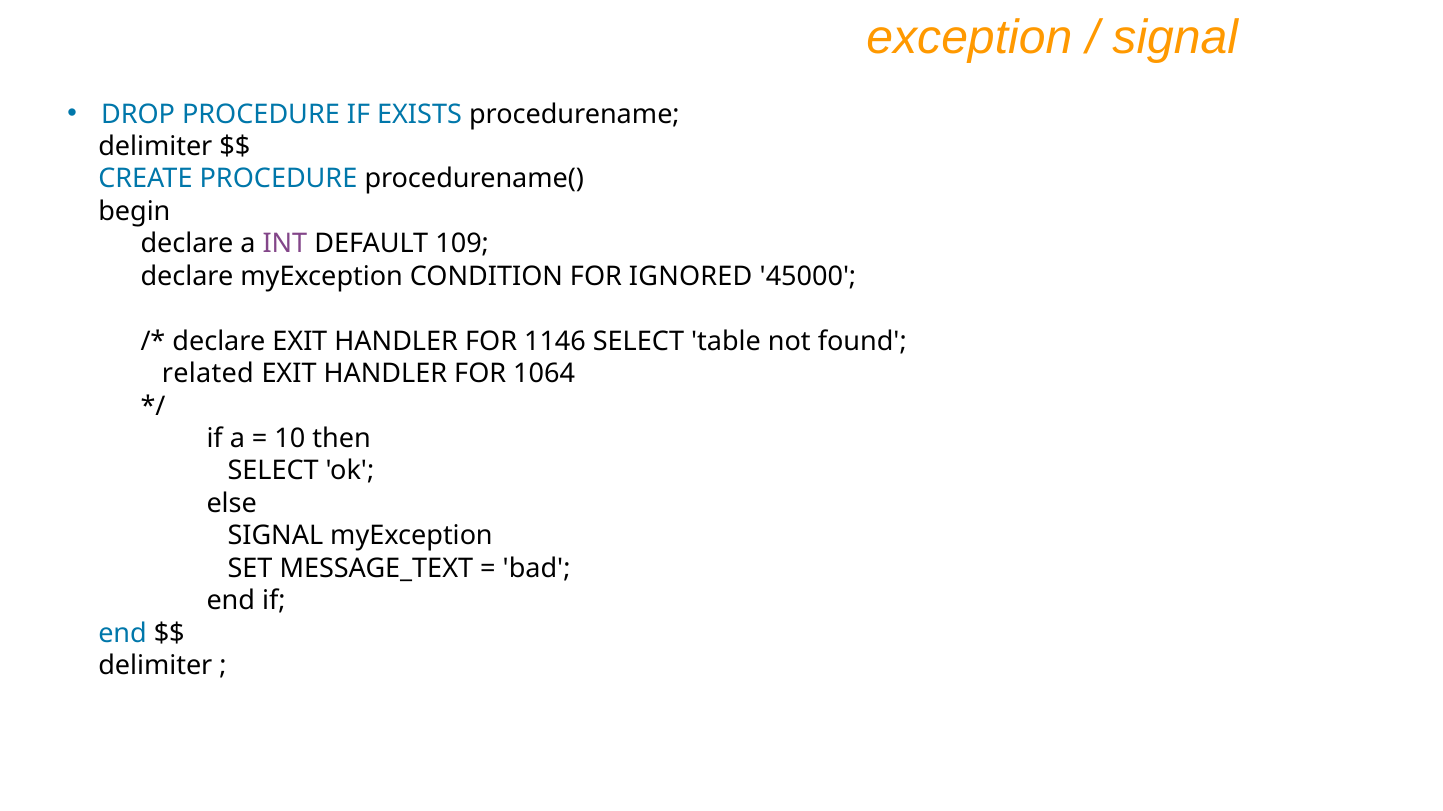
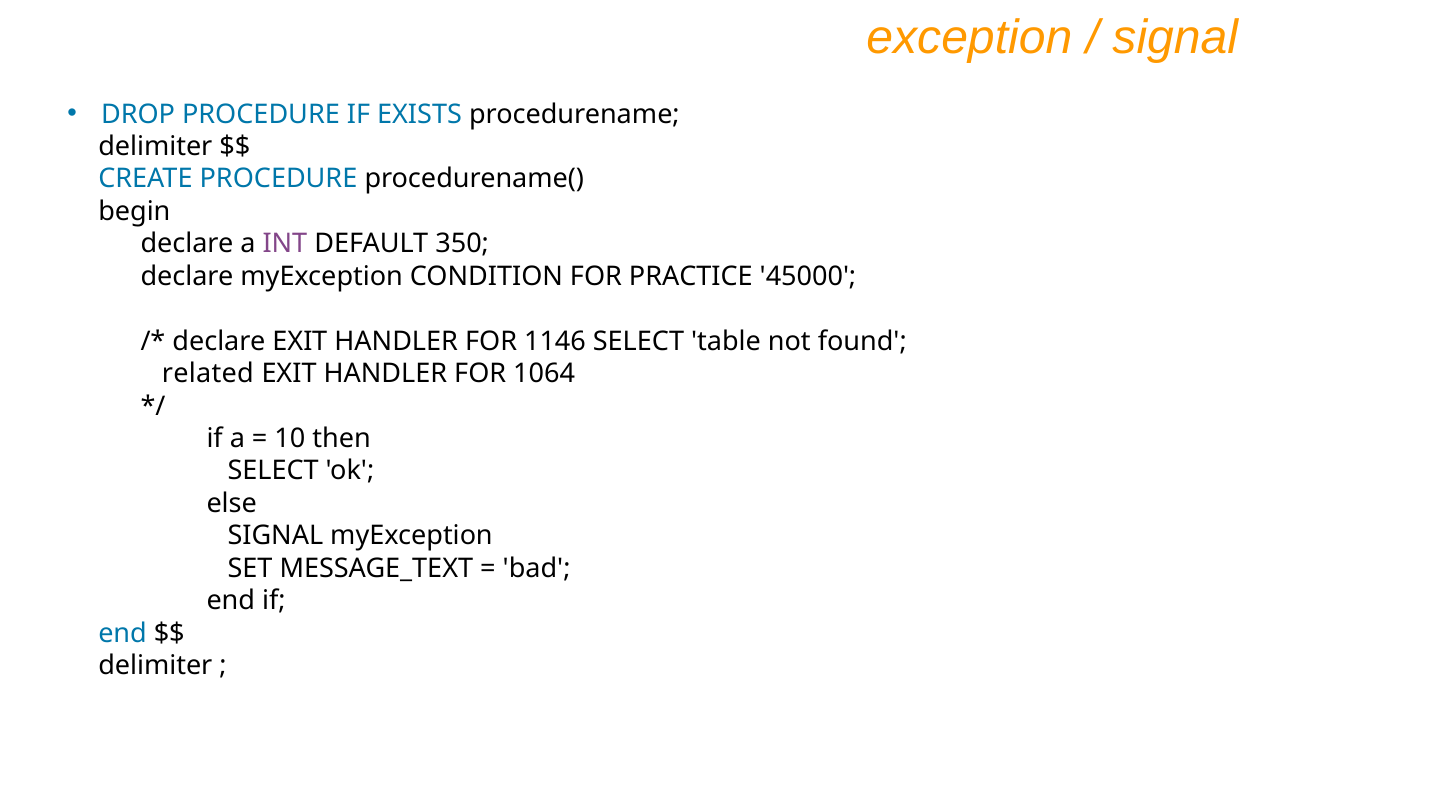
109: 109 -> 350
IGNORED: IGNORED -> PRACTICE
